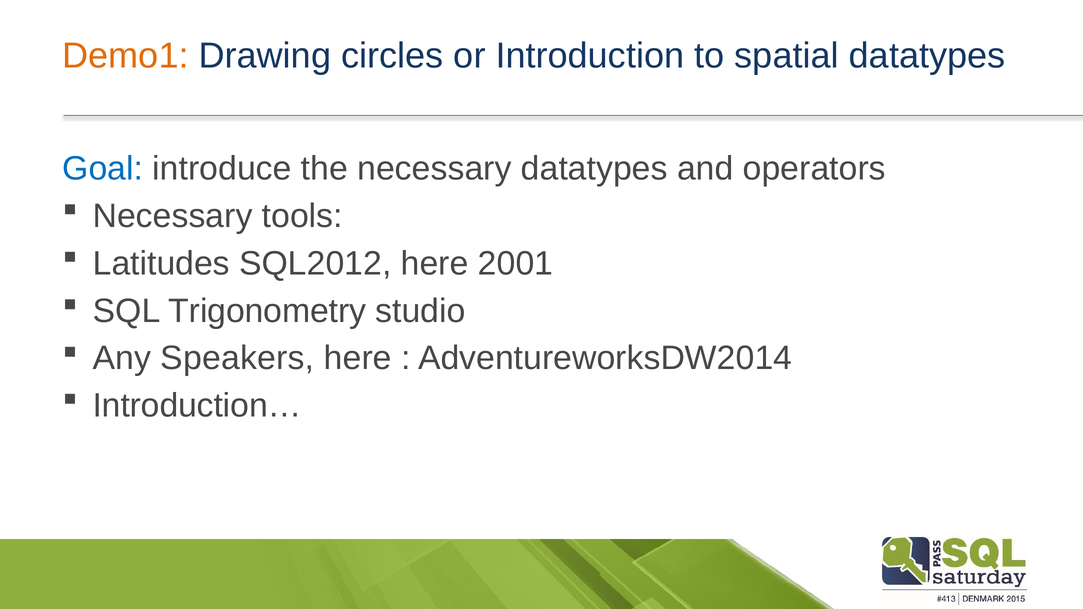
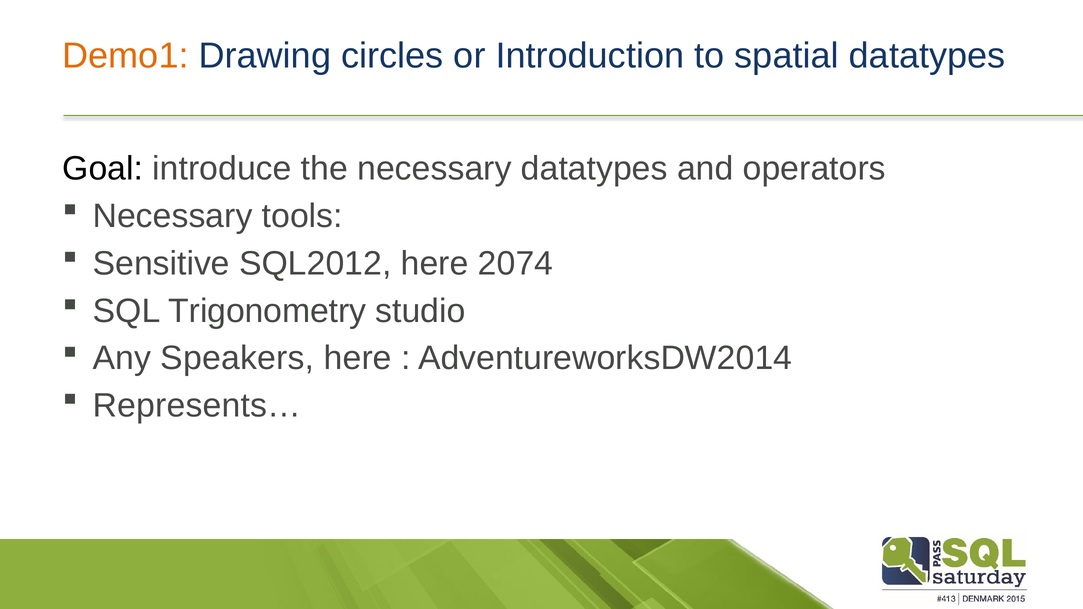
Goal colour: blue -> black
Latitudes: Latitudes -> Sensitive
2001: 2001 -> 2074
Introduction…: Introduction… -> Represents…
